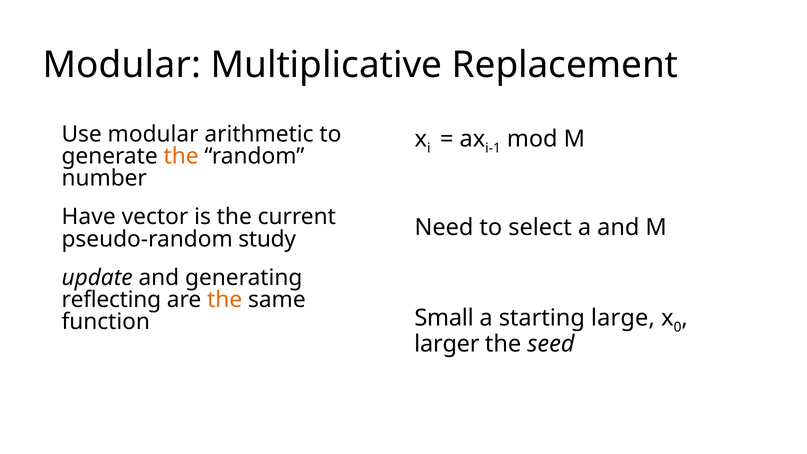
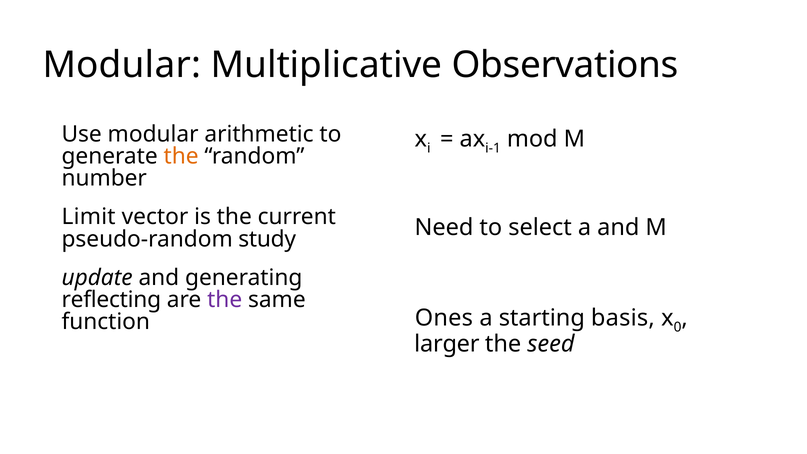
Replacement: Replacement -> Observations
Have: Have -> Limit
the at (225, 300) colour: orange -> purple
Small: Small -> Ones
large: large -> basis
